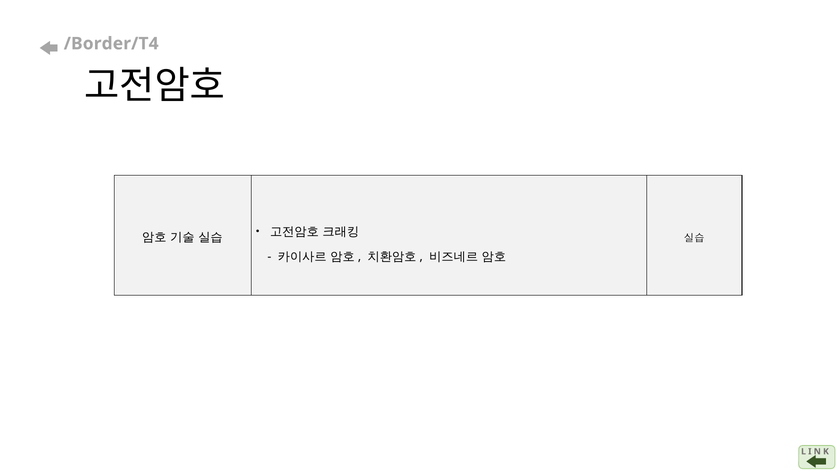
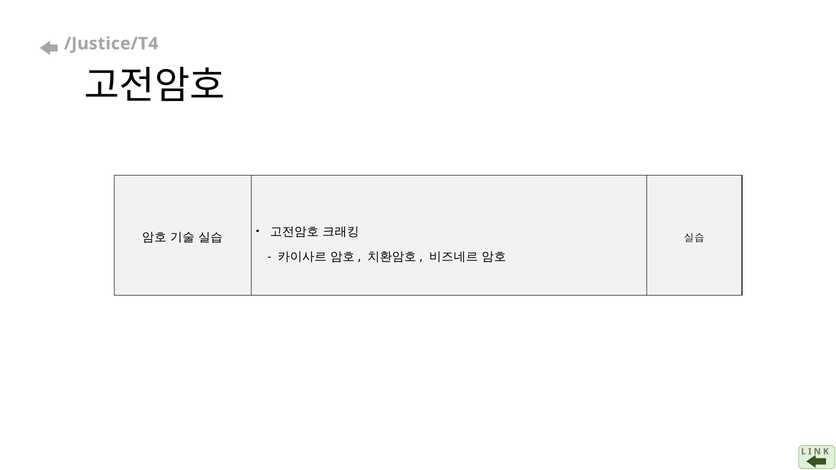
/Border/T4: /Border/T4 -> /Justice/T4
